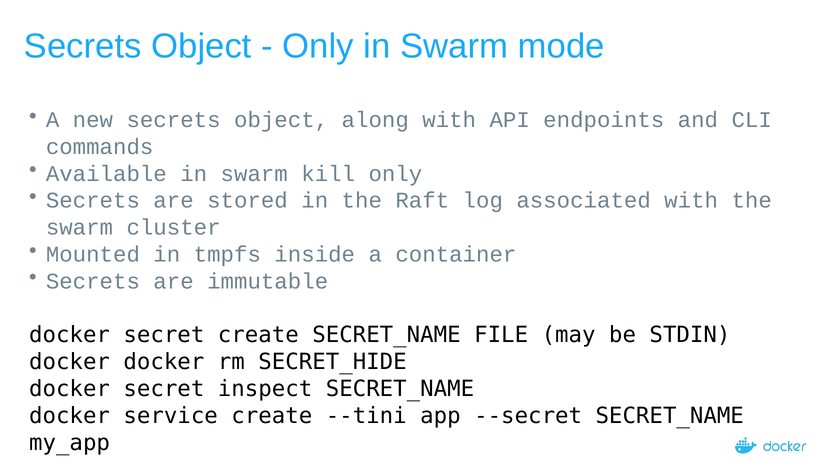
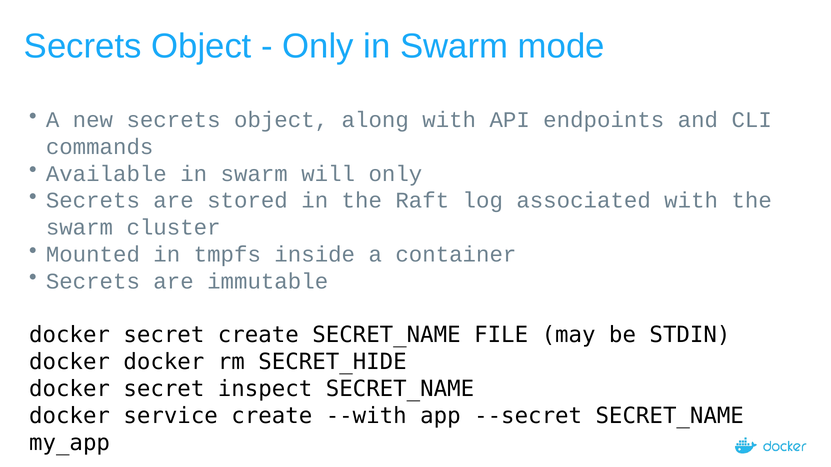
kill: kill -> will
--tini: --tini -> --with
